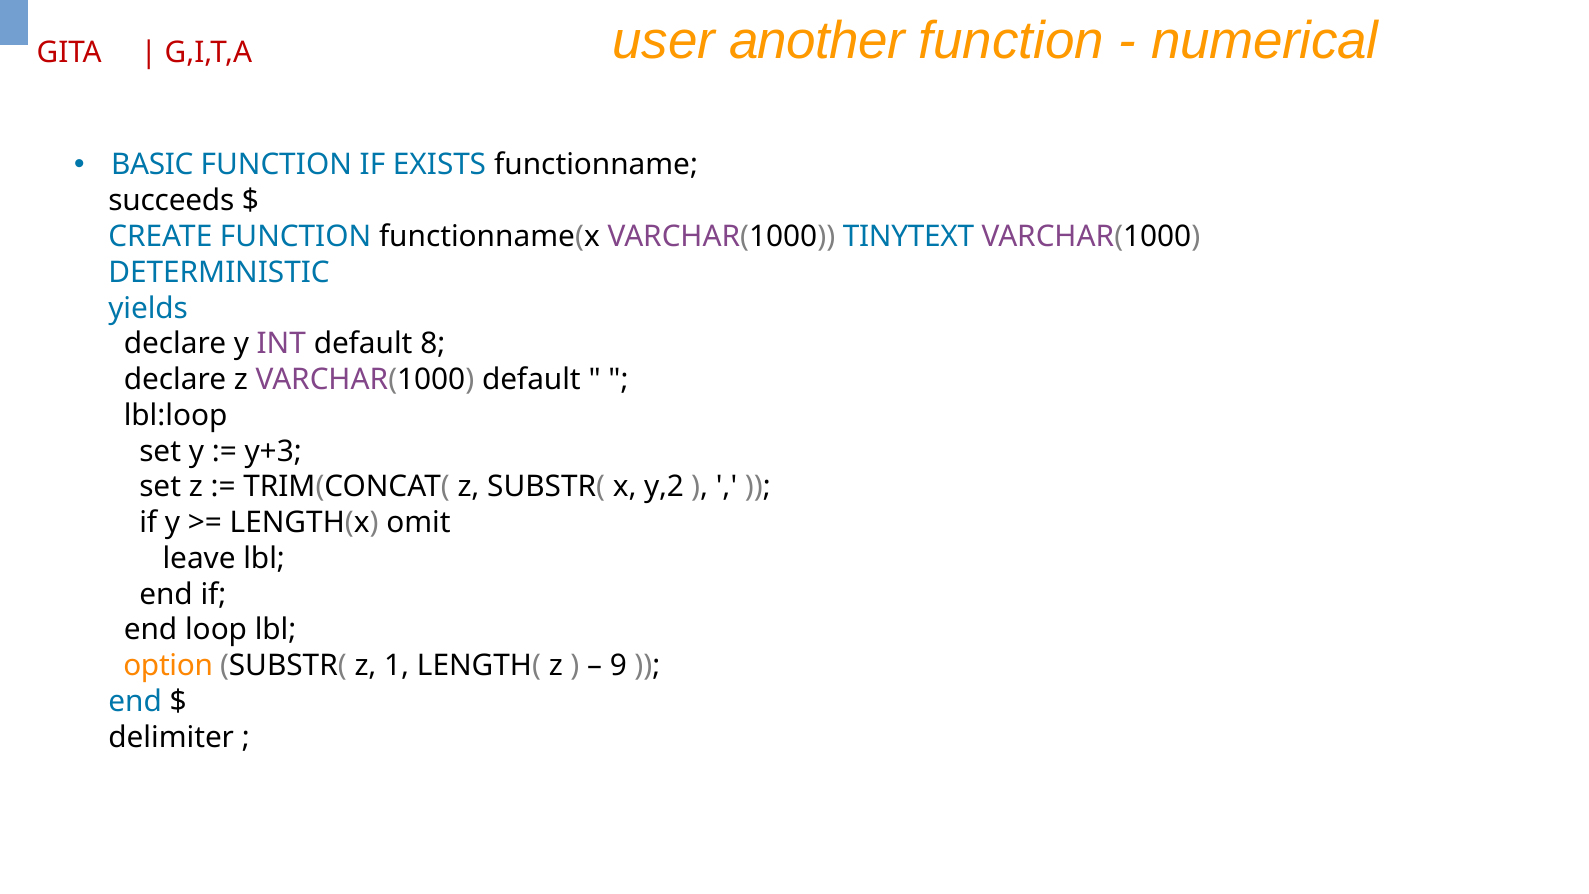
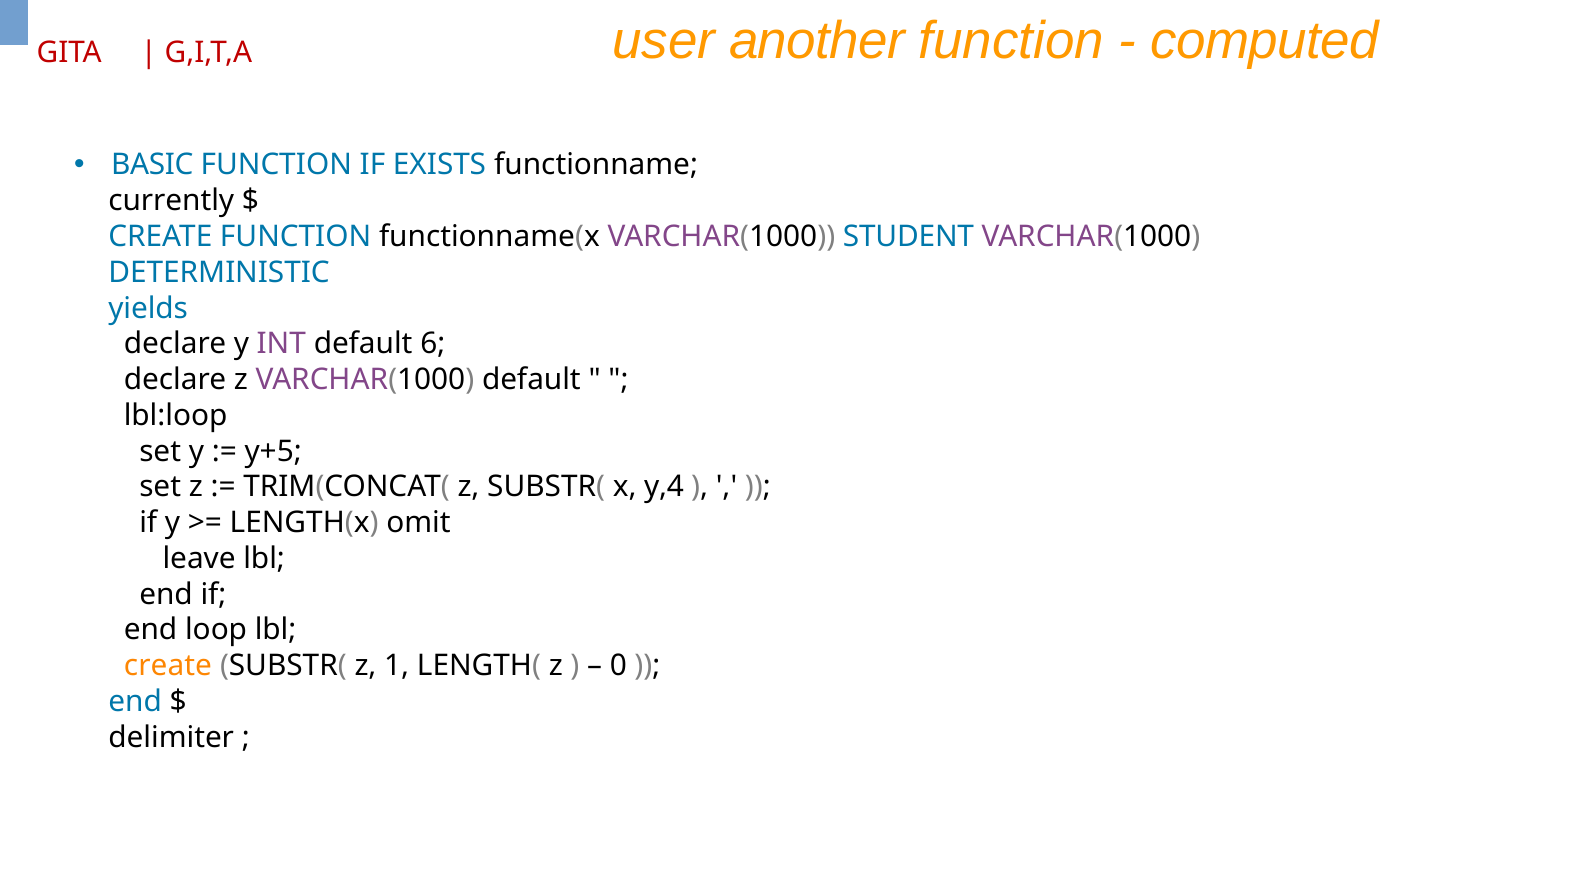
numerical: numerical -> computed
succeeds: succeeds -> currently
TINYTEXT: TINYTEXT -> STUDENT
8: 8 -> 6
y+3: y+3 -> y+5
y,2: y,2 -> y,4
option at (168, 666): option -> create
9: 9 -> 0
